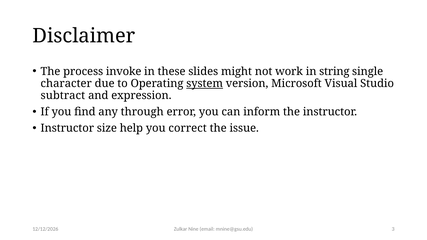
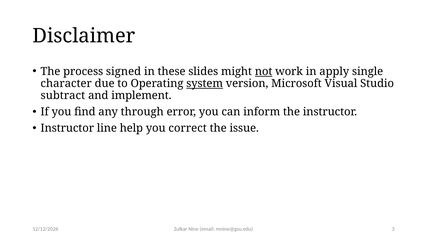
invoke: invoke -> signed
not underline: none -> present
string: string -> apply
expression: expression -> implement
size: size -> line
